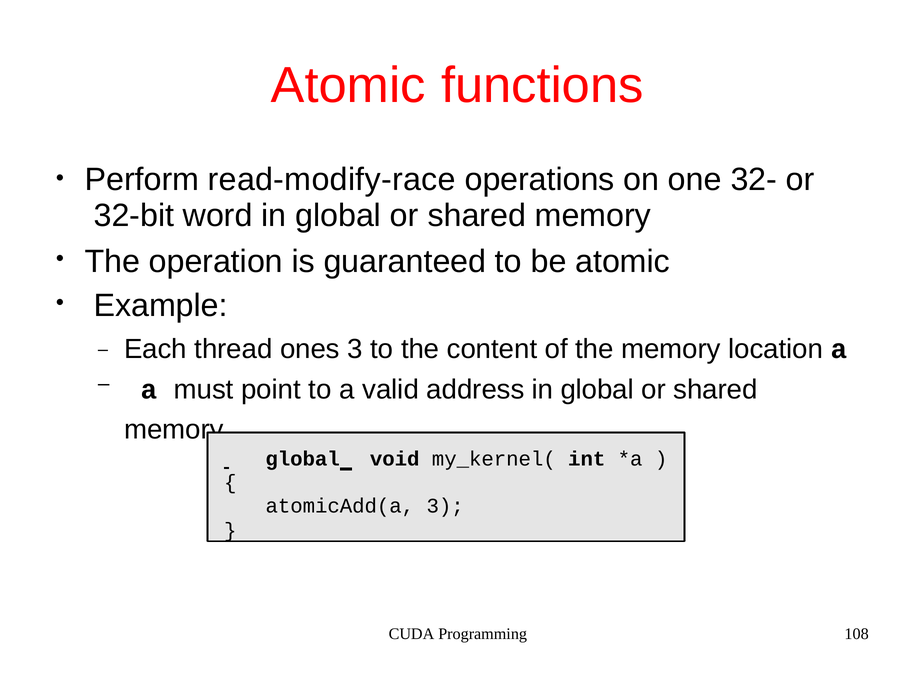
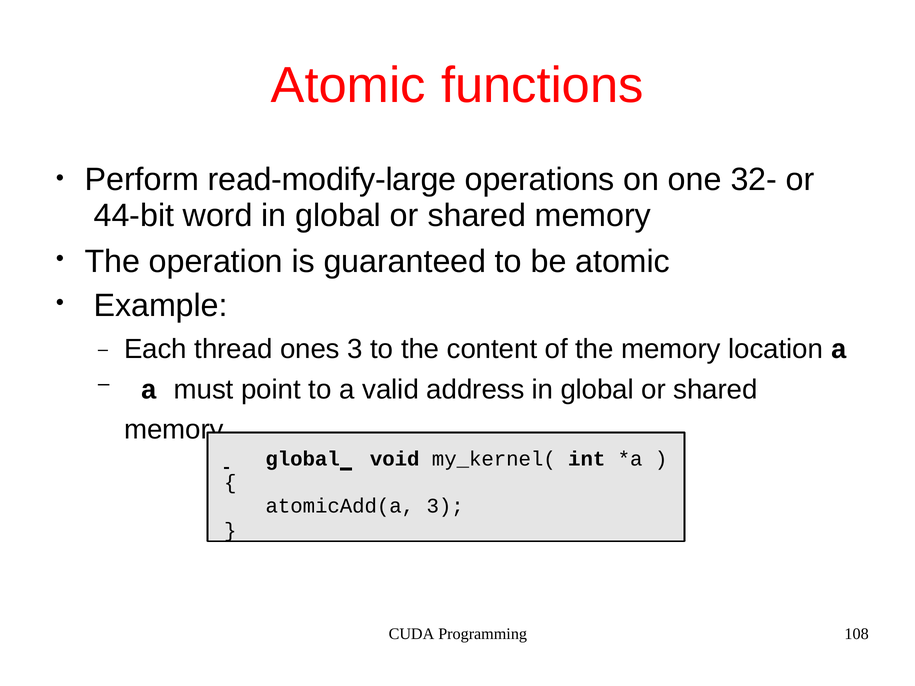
read-modify-race: read-modify-race -> read-modify-large
32-bit: 32-bit -> 44-bit
